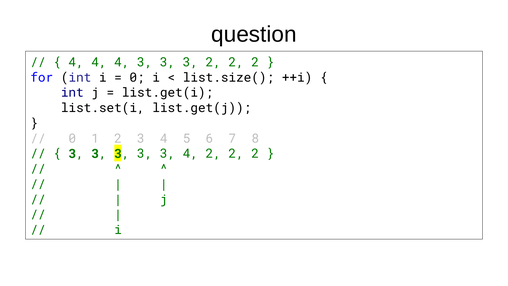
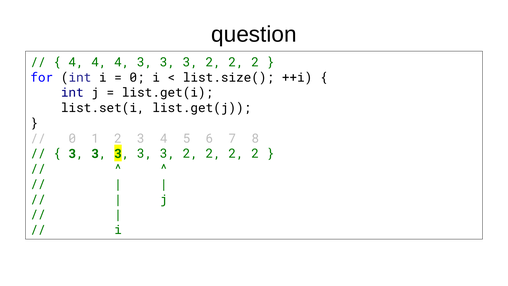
4 at (190, 154): 4 -> 2
